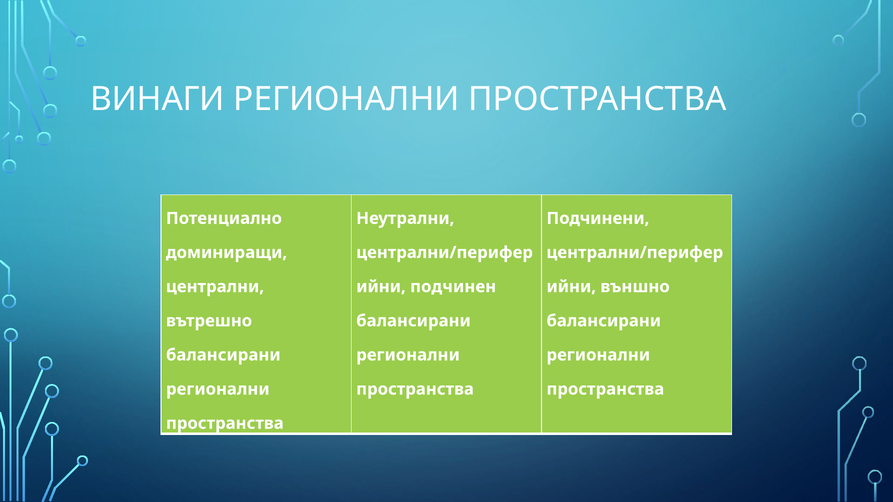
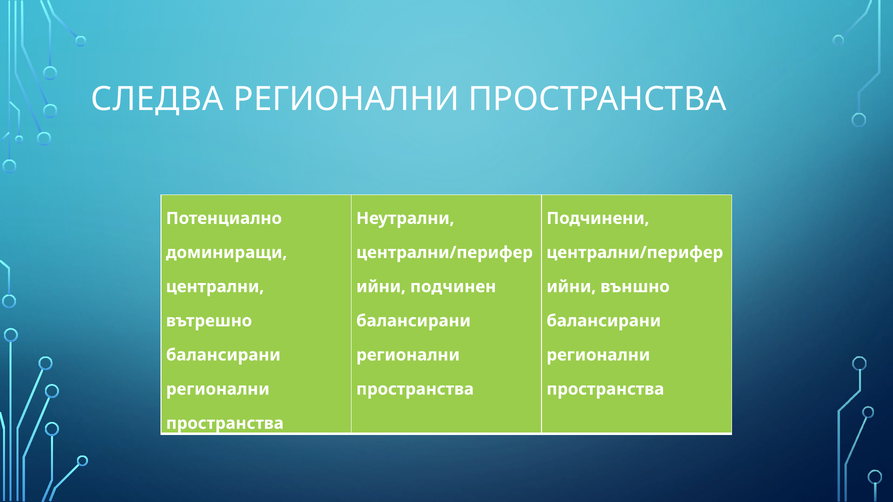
ВИНАГИ: ВИНАГИ -> СЛЕДВА
